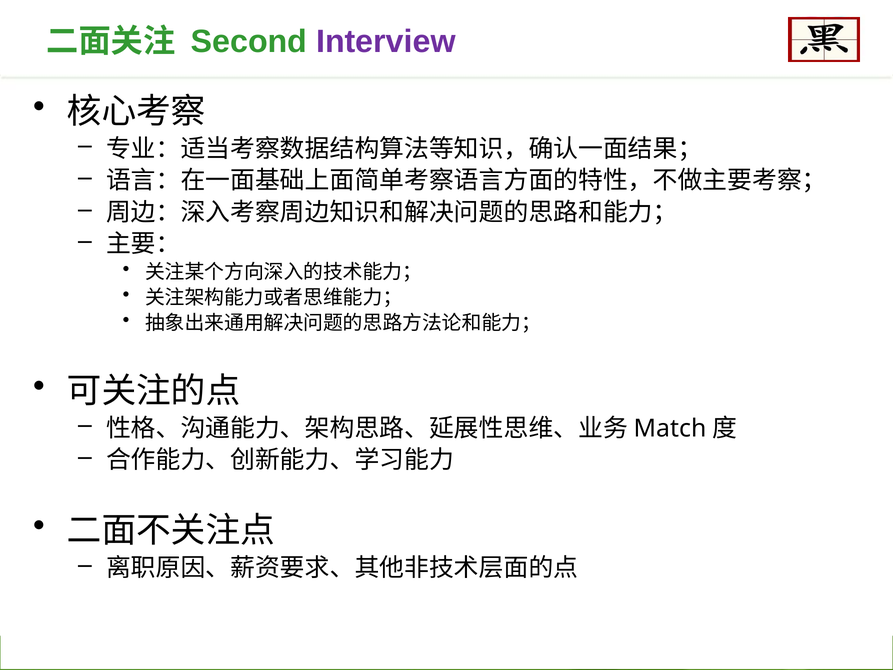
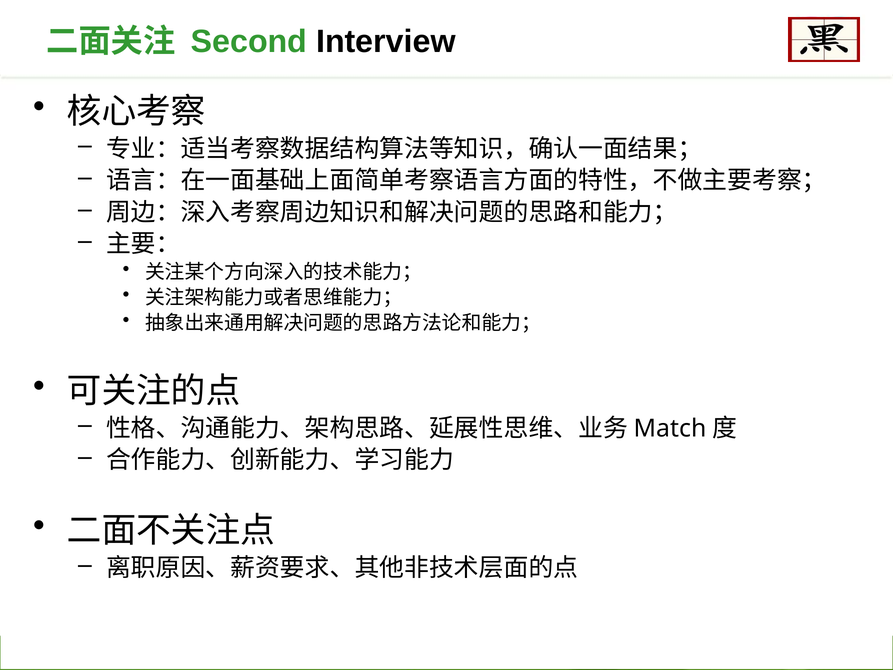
Interview colour: purple -> black
